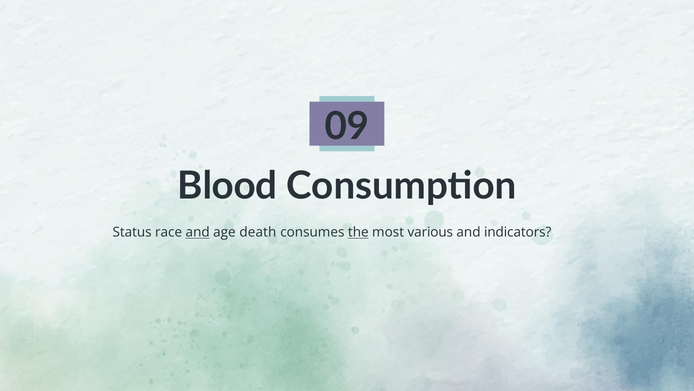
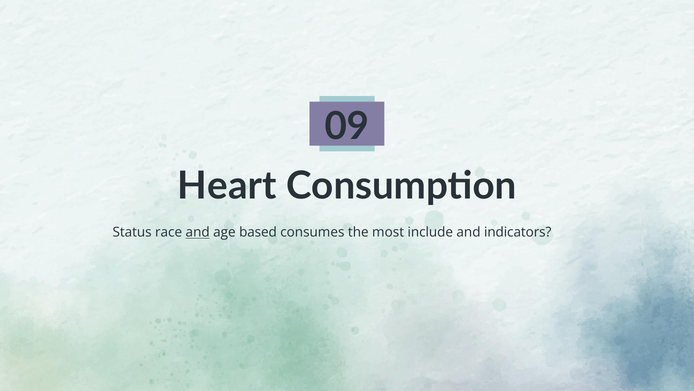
Blood: Blood -> Heart
death: death -> based
the underline: present -> none
various: various -> include
